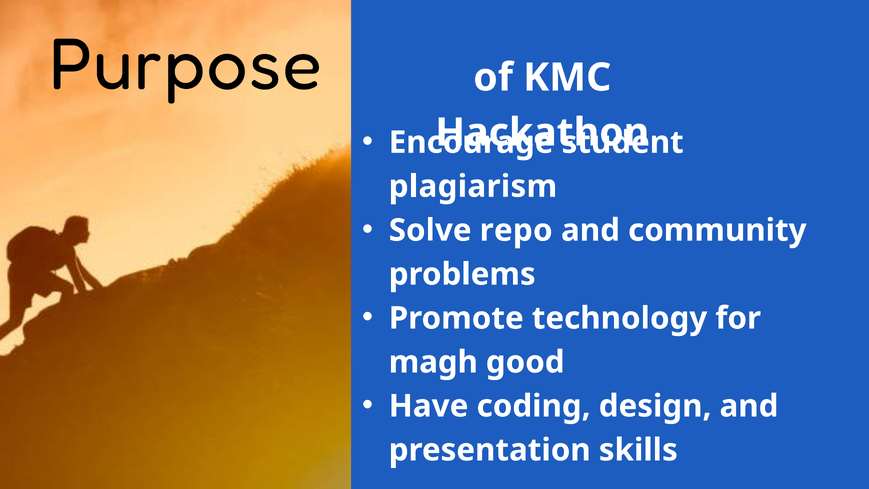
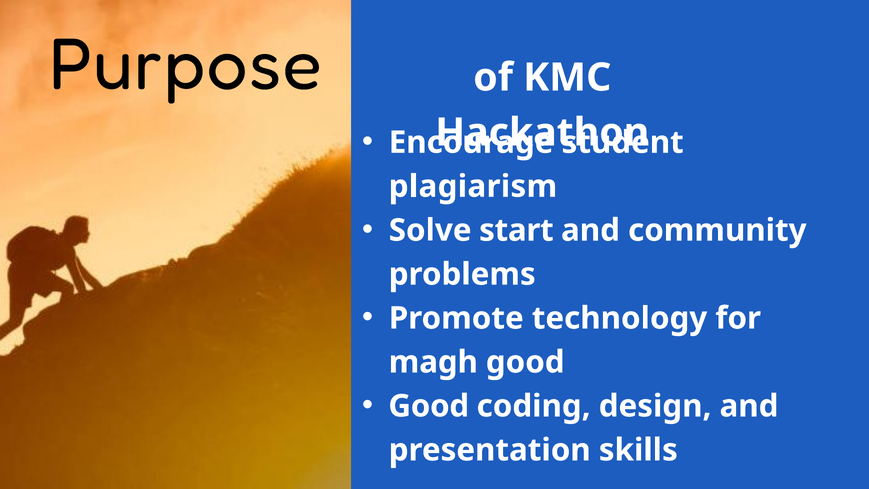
repo: repo -> start
Have at (429, 406): Have -> Good
